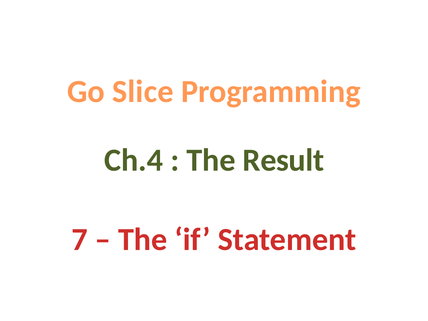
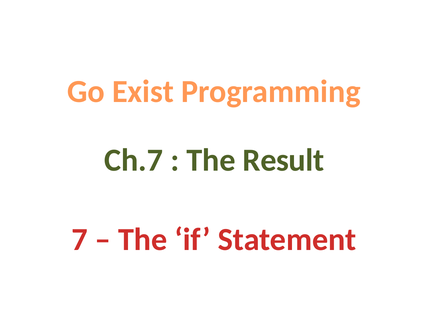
Slice: Slice -> Exist
Ch.4: Ch.4 -> Ch.7
